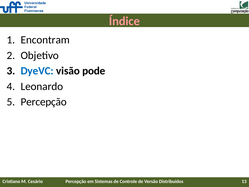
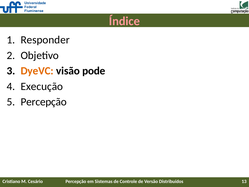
Encontram: Encontram -> Responder
DyeVC colour: blue -> orange
Leonardo: Leonardo -> Execução
